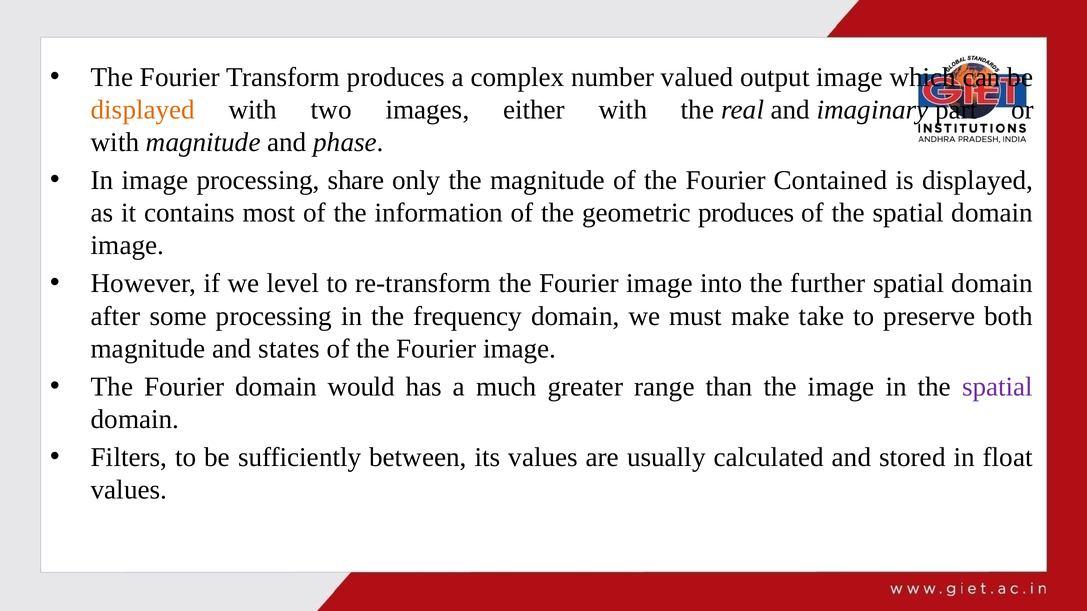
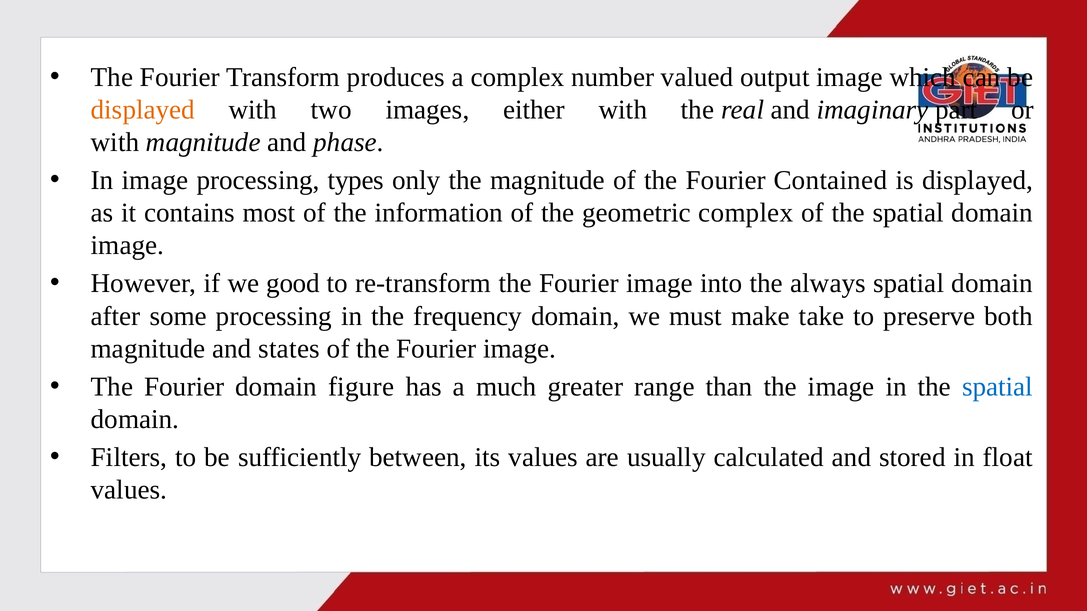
share: share -> types
geometric produces: produces -> complex
level: level -> good
further: further -> always
would: would -> figure
spatial at (998, 387) colour: purple -> blue
